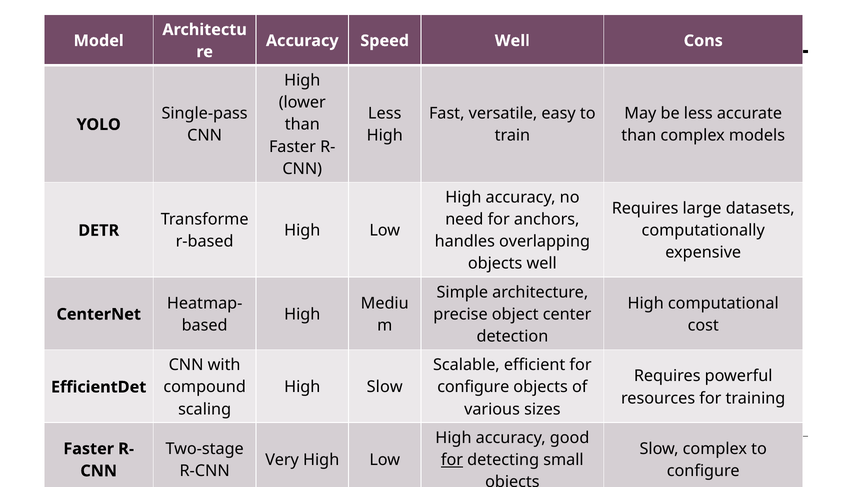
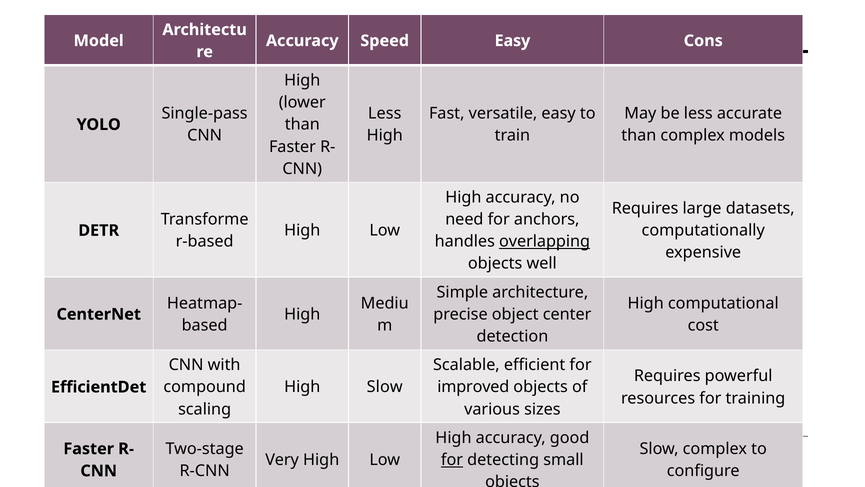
Speed Well: Well -> Easy
overlapping underline: none -> present
configure at (473, 387): configure -> improved
